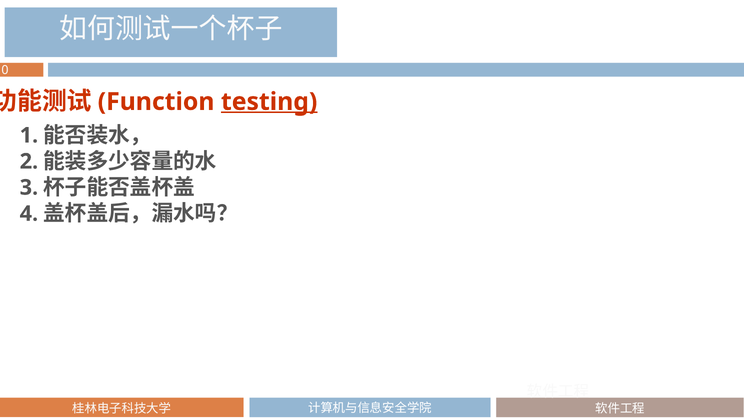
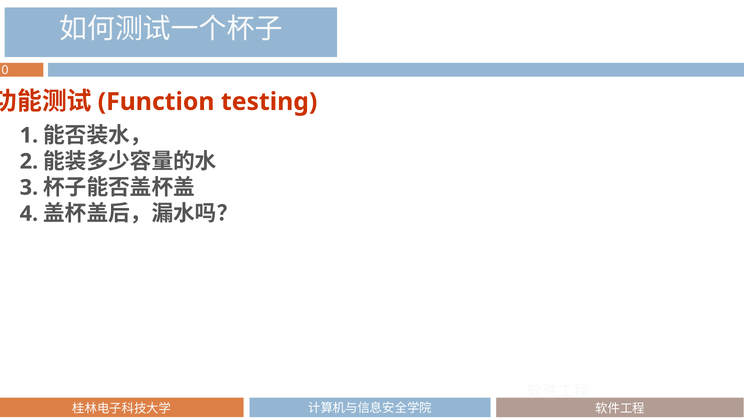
testing underline: present -> none
